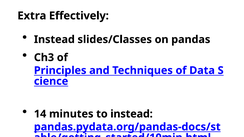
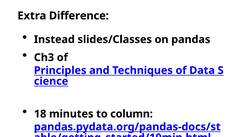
Effectively: Effectively -> Difference
14: 14 -> 18
to instead: instead -> column
